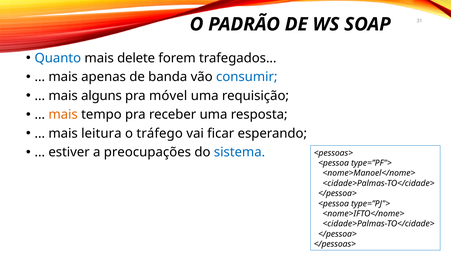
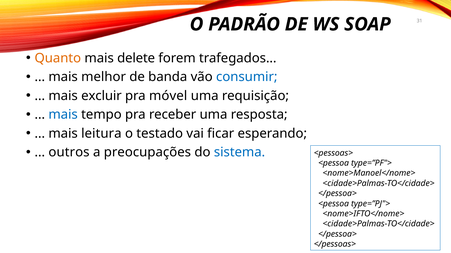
Quanto colour: blue -> orange
apenas: apenas -> melhor
alguns: alguns -> excluir
mais at (63, 115) colour: orange -> blue
tráfego: tráfego -> testado
estiver: estiver -> outros
